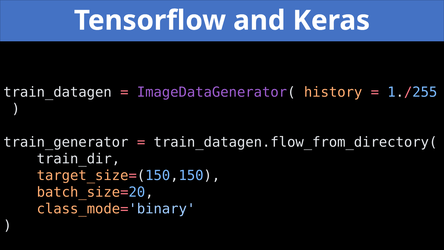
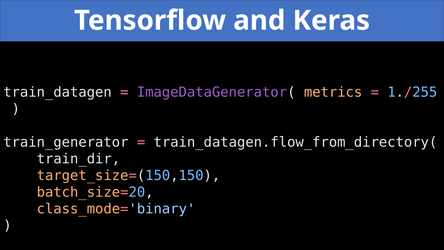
history: history -> metrics
